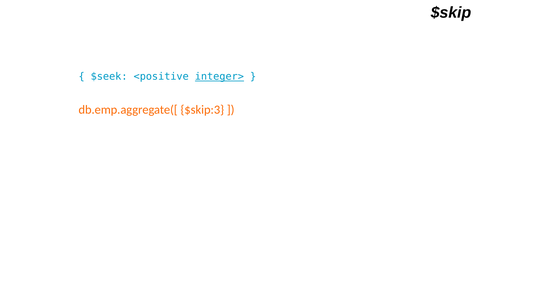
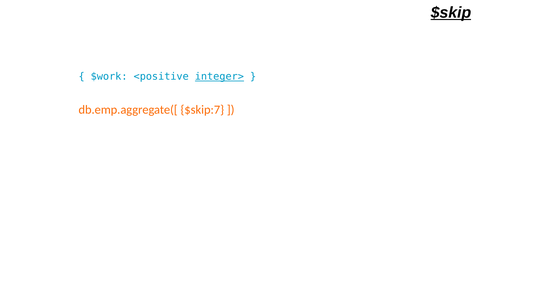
$skip underline: none -> present
$seek: $seek -> $work
$skip:3: $skip:3 -> $skip:7
